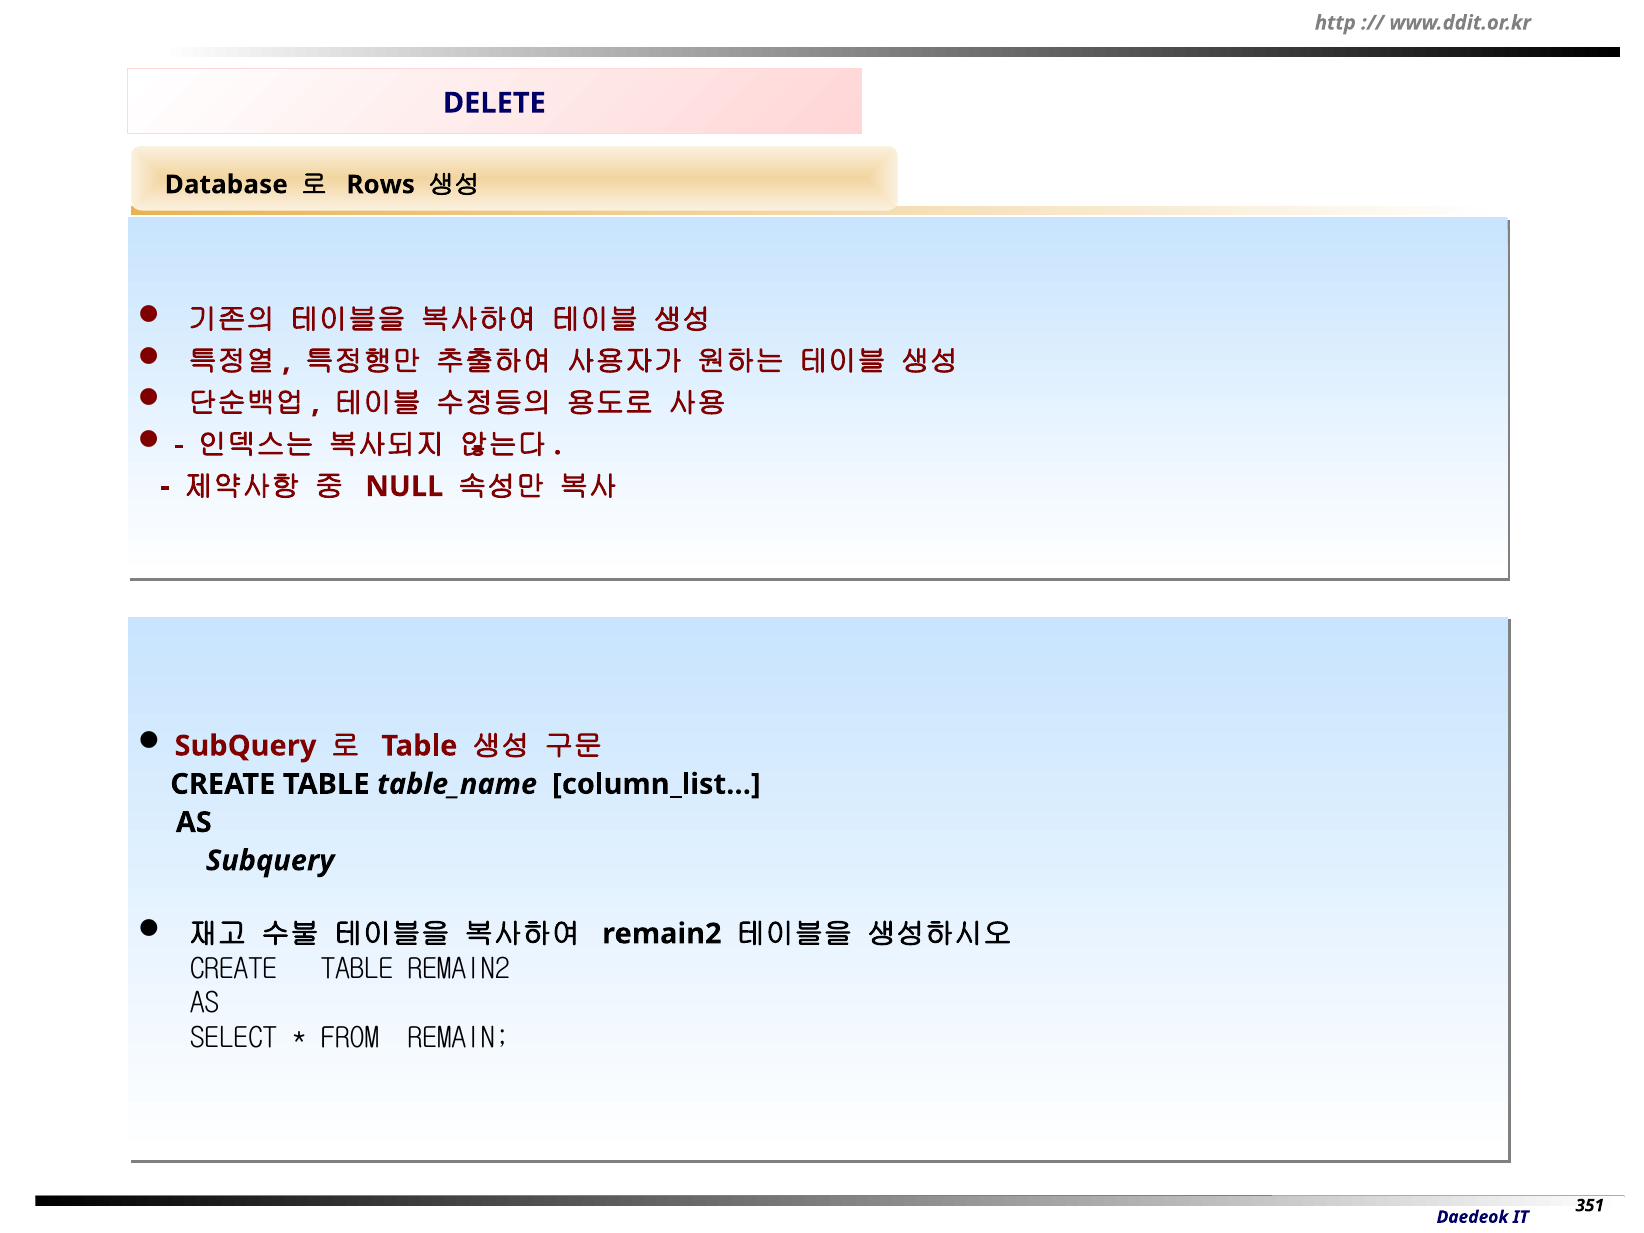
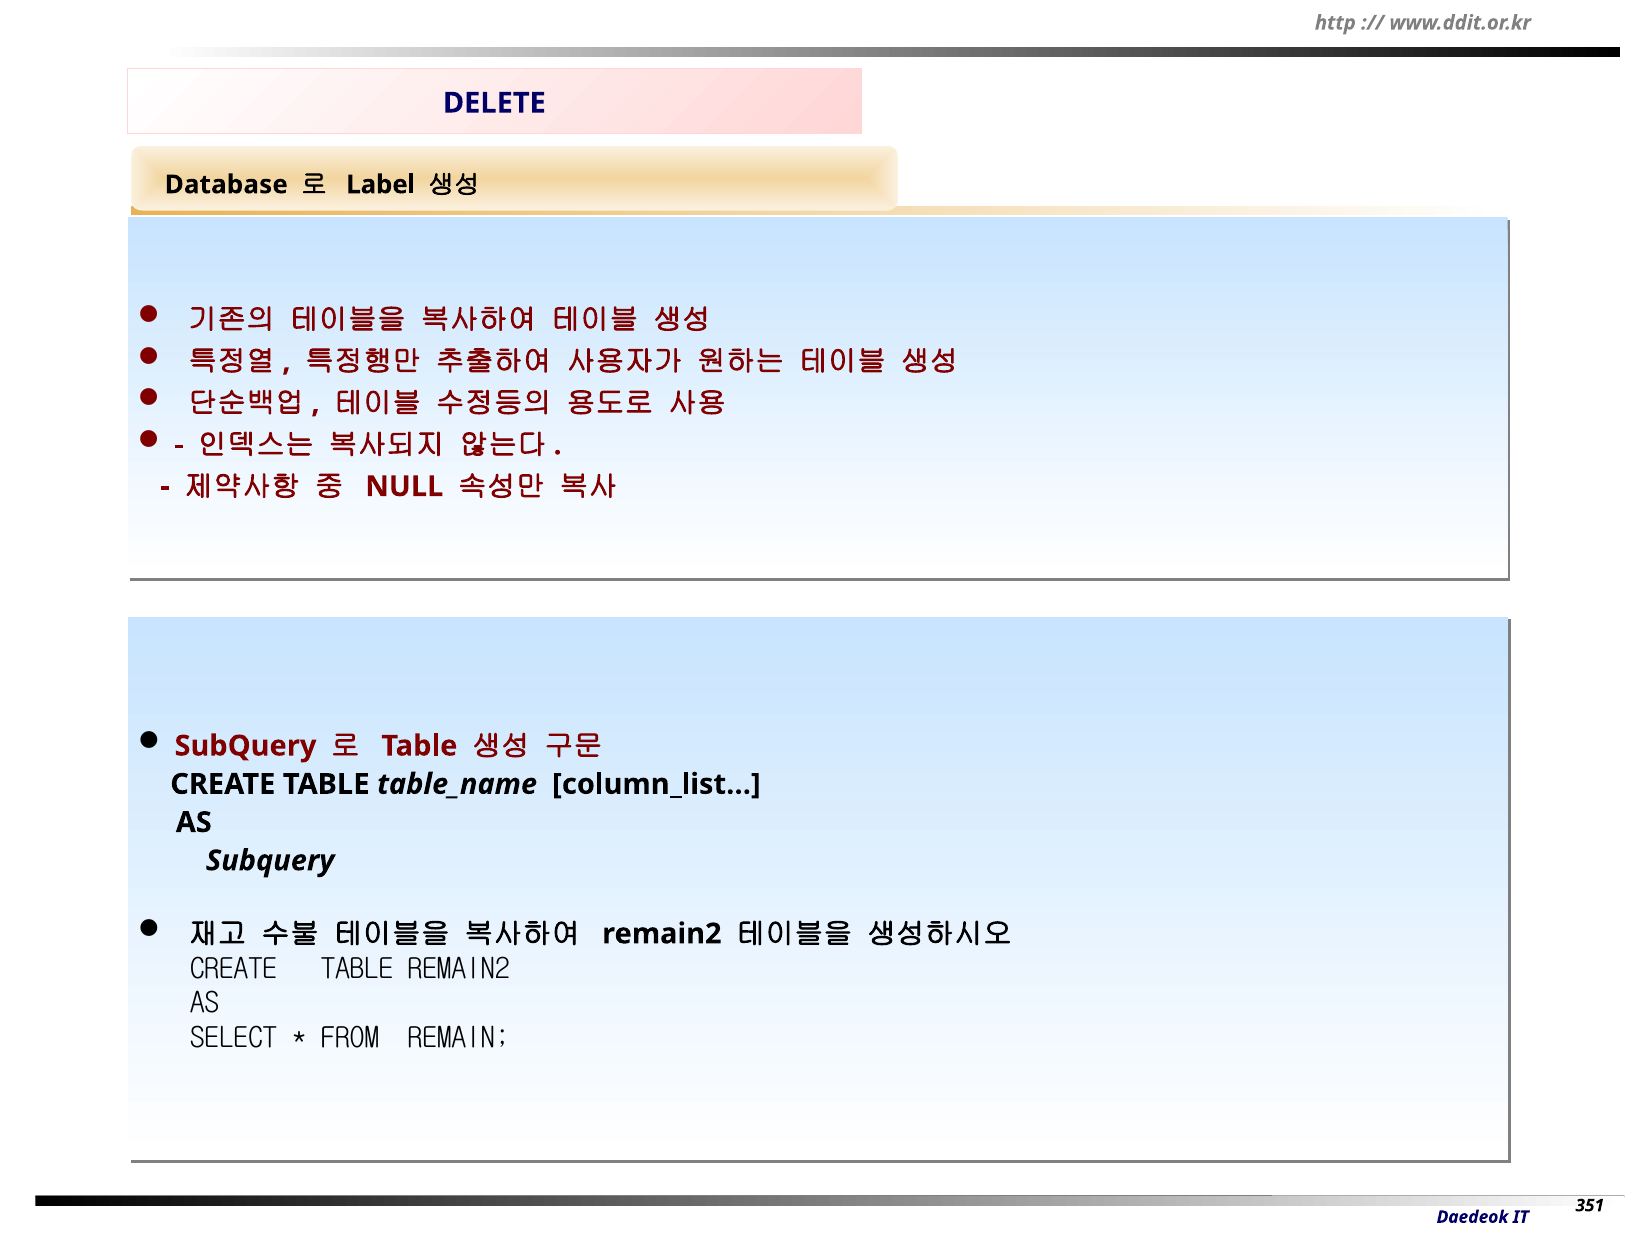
Rows: Rows -> Label
